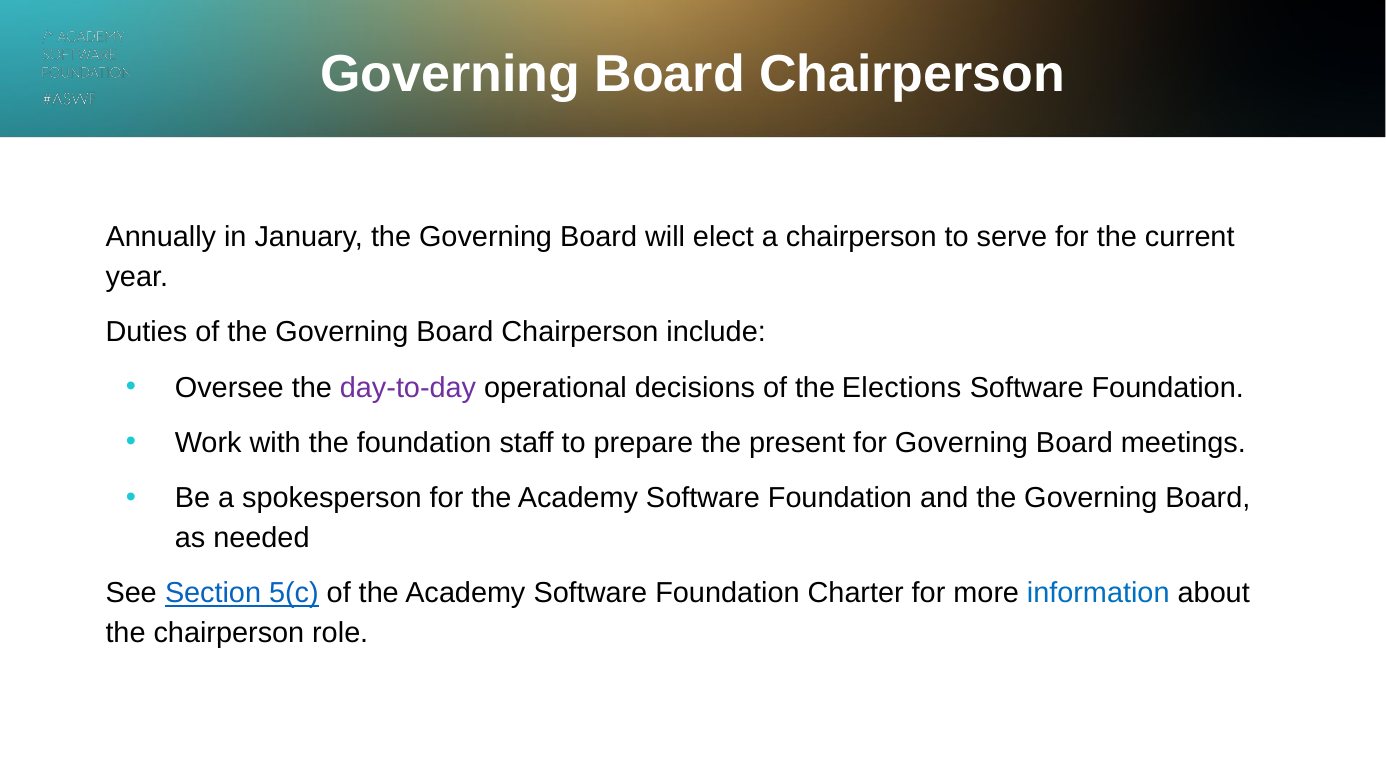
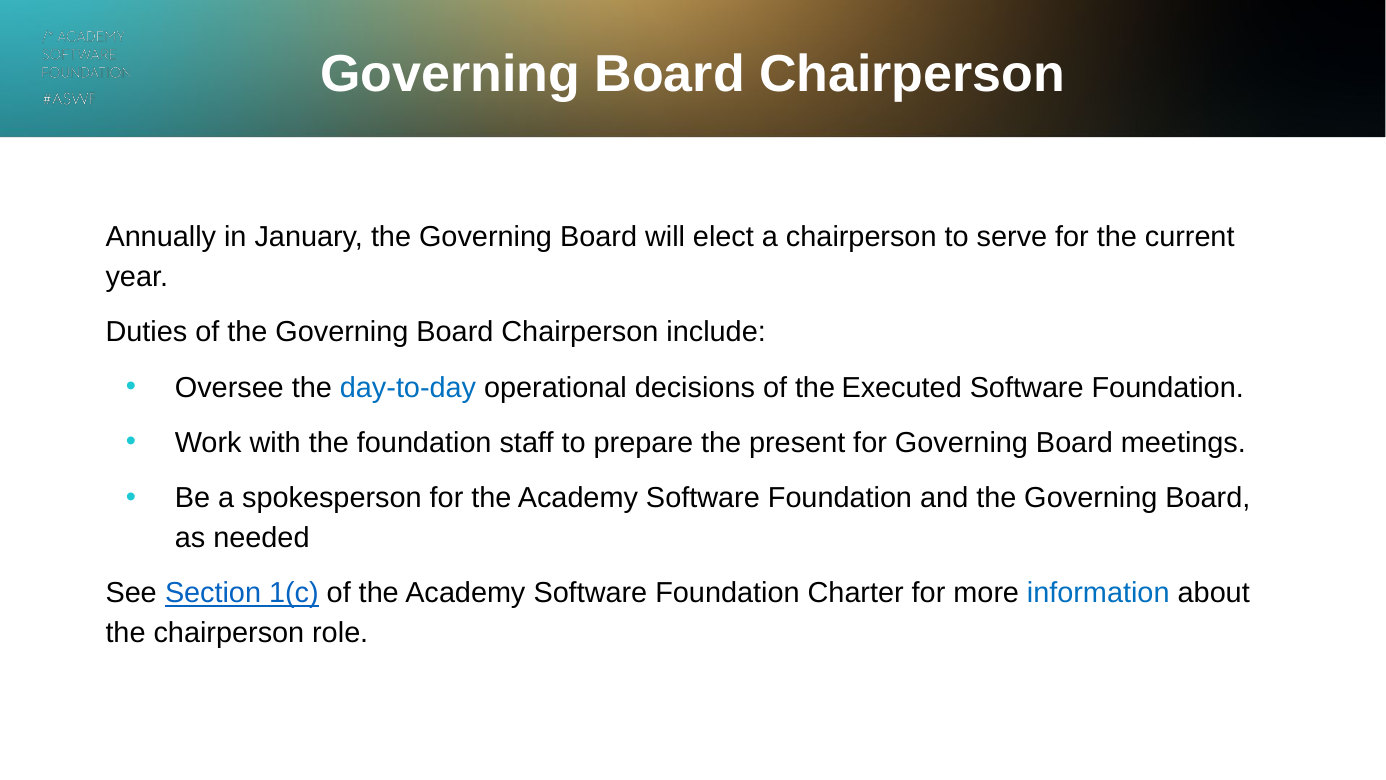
day-to-day colour: purple -> blue
Elections: Elections -> Executed
5(c: 5(c -> 1(c
